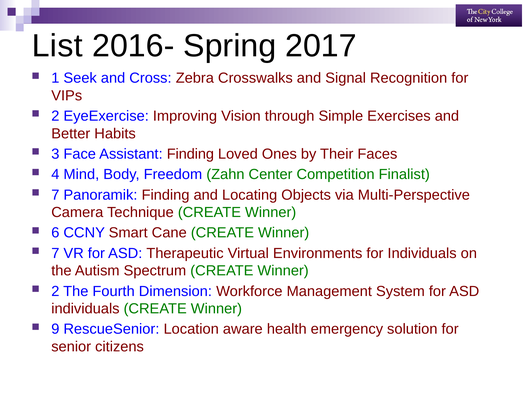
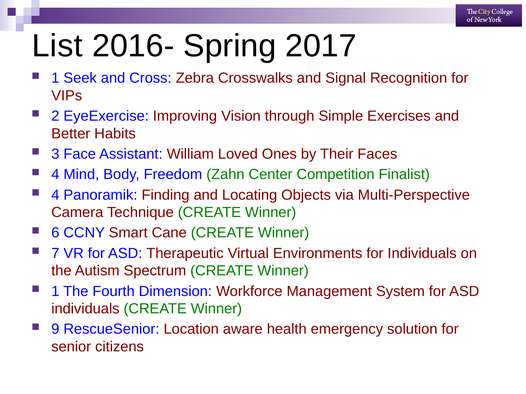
Assistant Finding: Finding -> William
7 at (55, 195): 7 -> 4
2 at (55, 292): 2 -> 1
